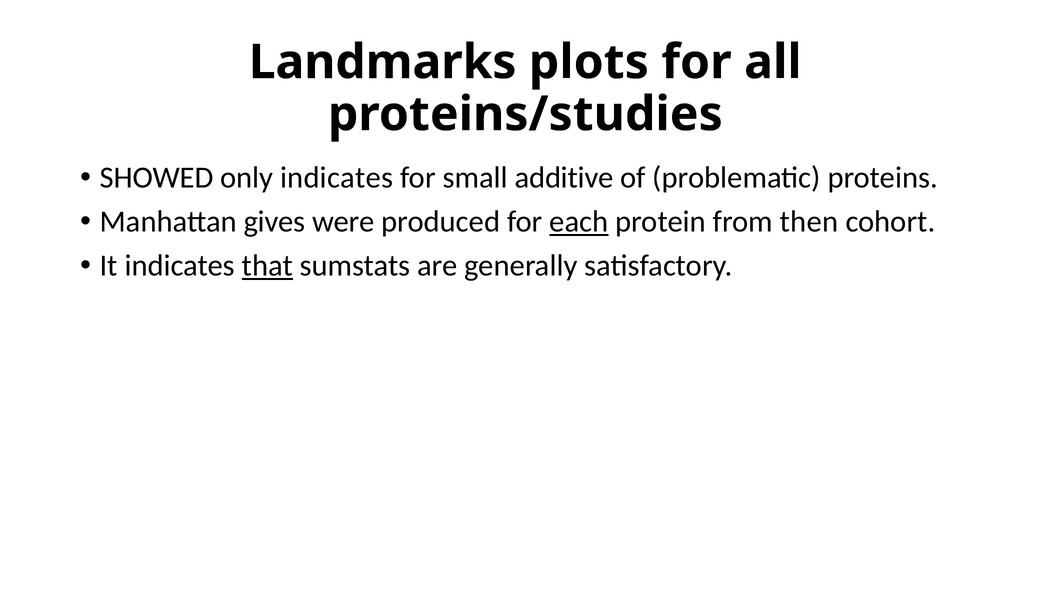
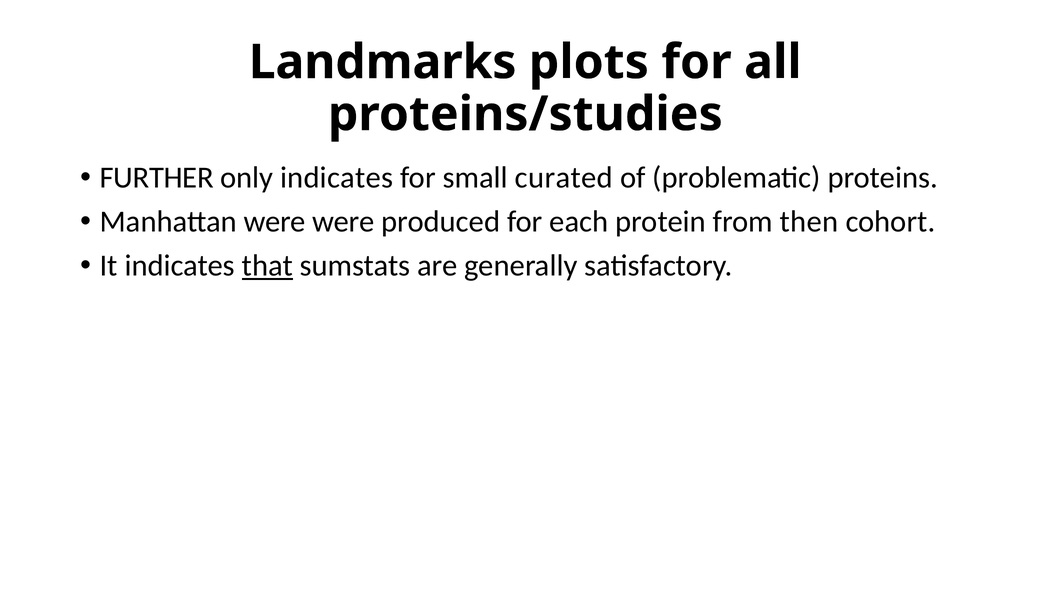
SHOWED: SHOWED -> FURTHER
additive: additive -> curated
Manhattan gives: gives -> were
each underline: present -> none
